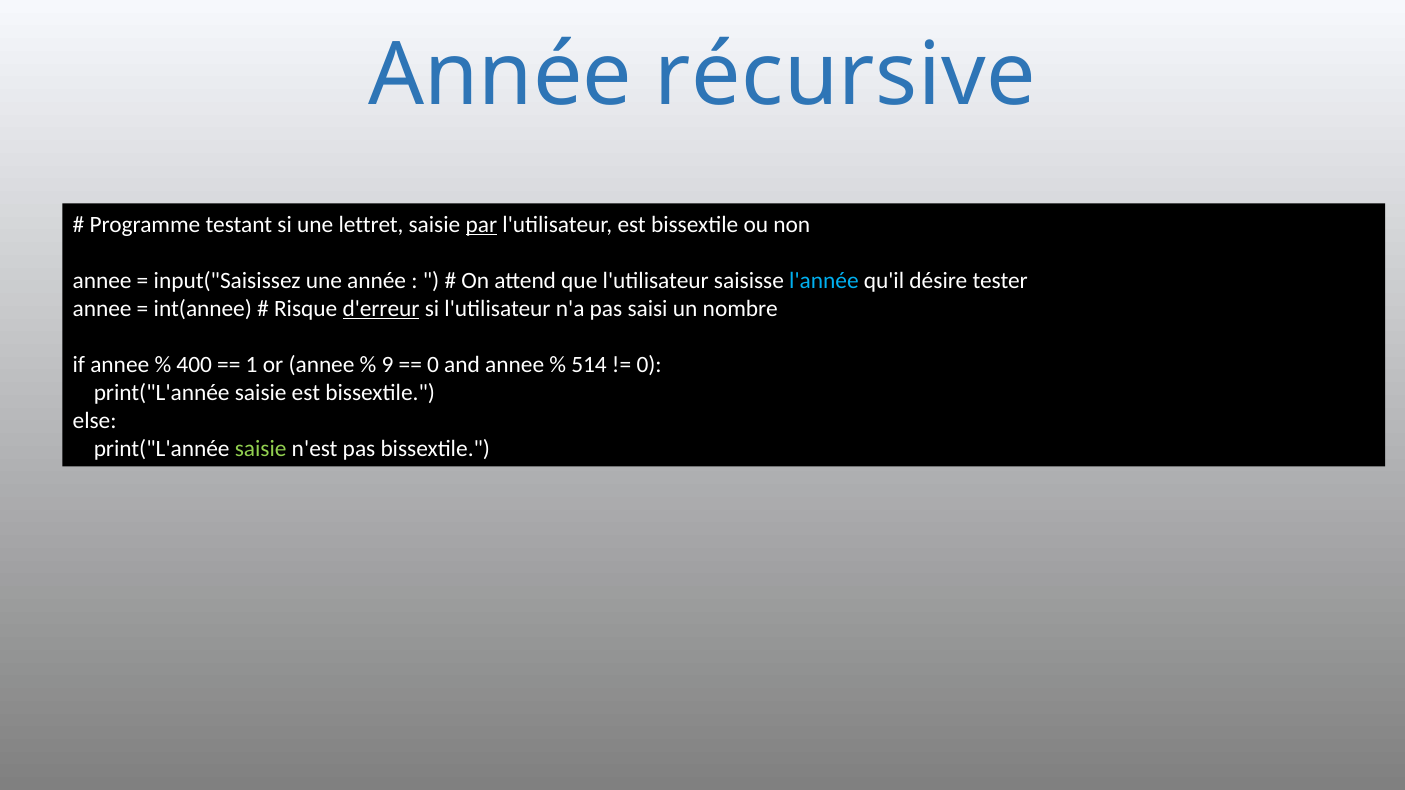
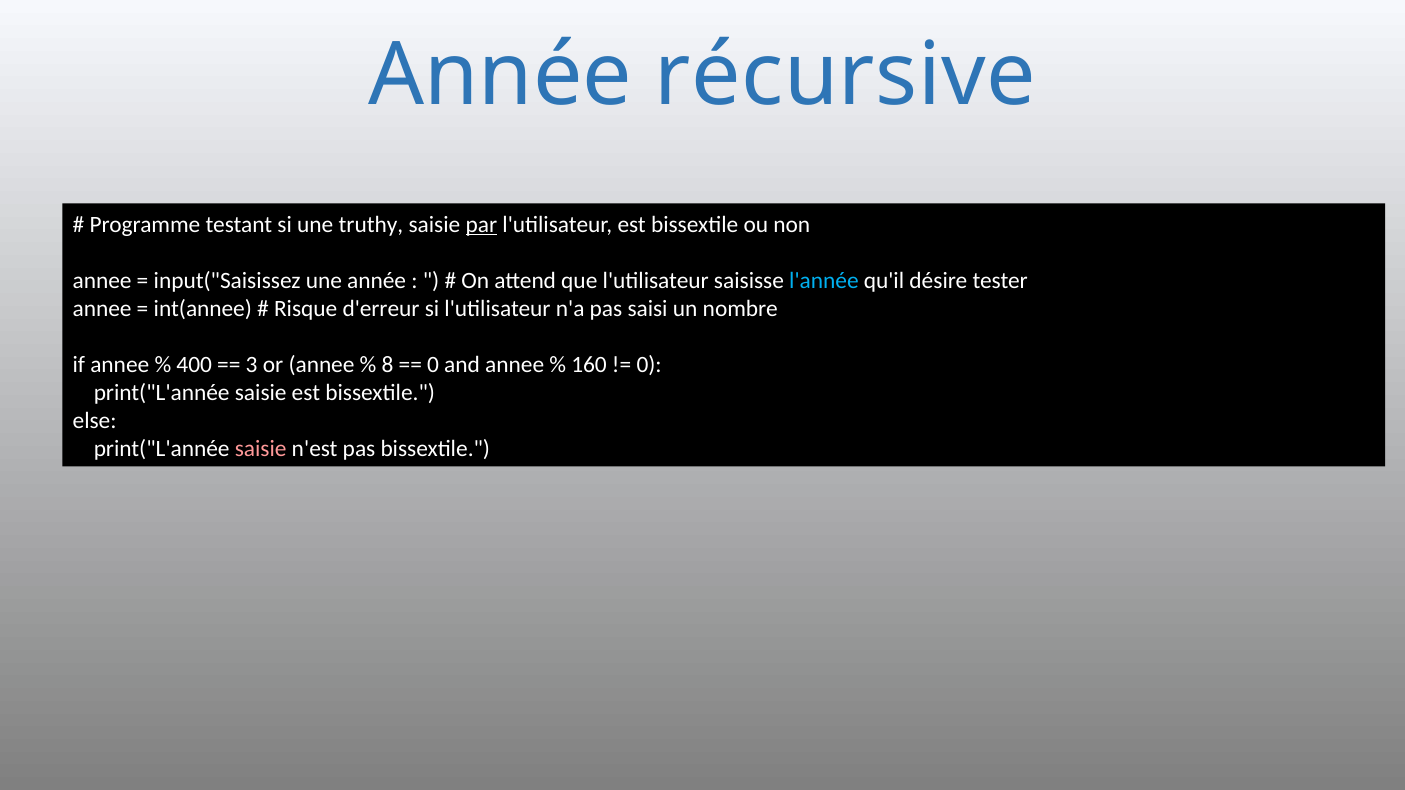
lettret: lettret -> truthy
d'erreur underline: present -> none
1: 1 -> 3
9: 9 -> 8
514: 514 -> 160
saisie at (261, 449) colour: light green -> pink
